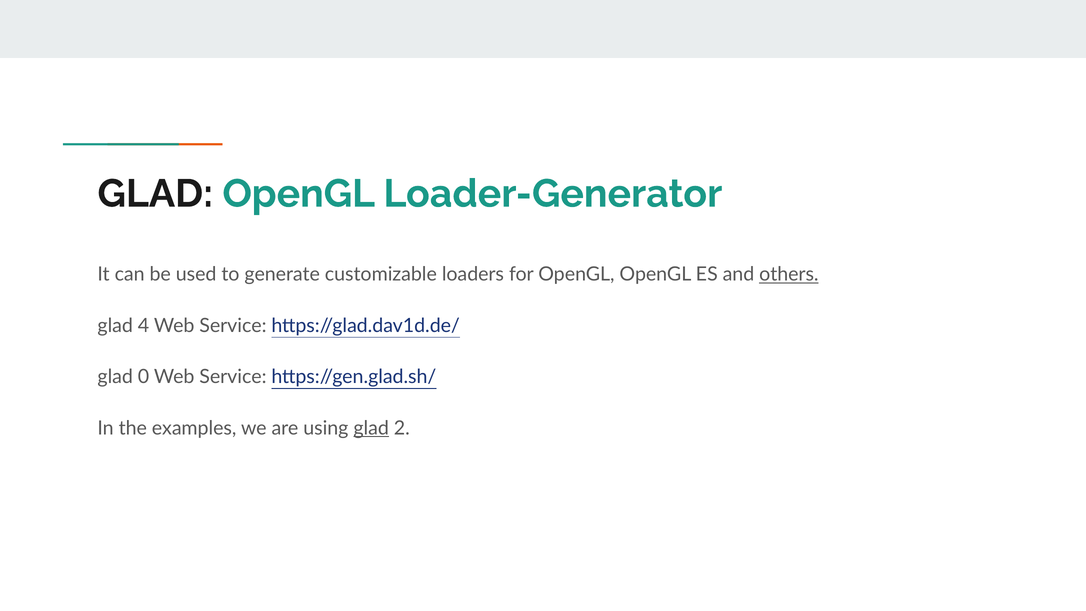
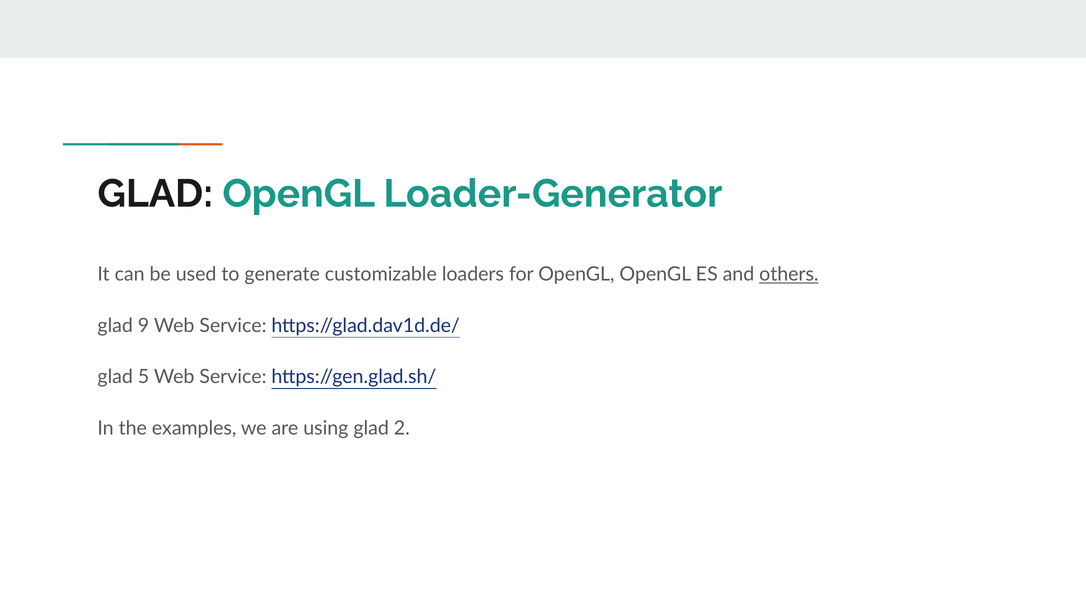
4: 4 -> 9
0: 0 -> 5
glad at (371, 428) underline: present -> none
